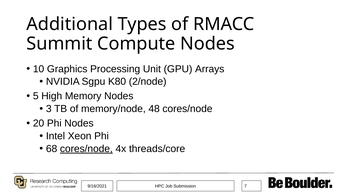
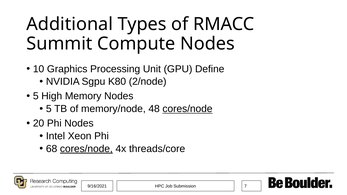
Arrays: Arrays -> Define
3 at (49, 109): 3 -> 5
cores/node at (187, 109) underline: none -> present
